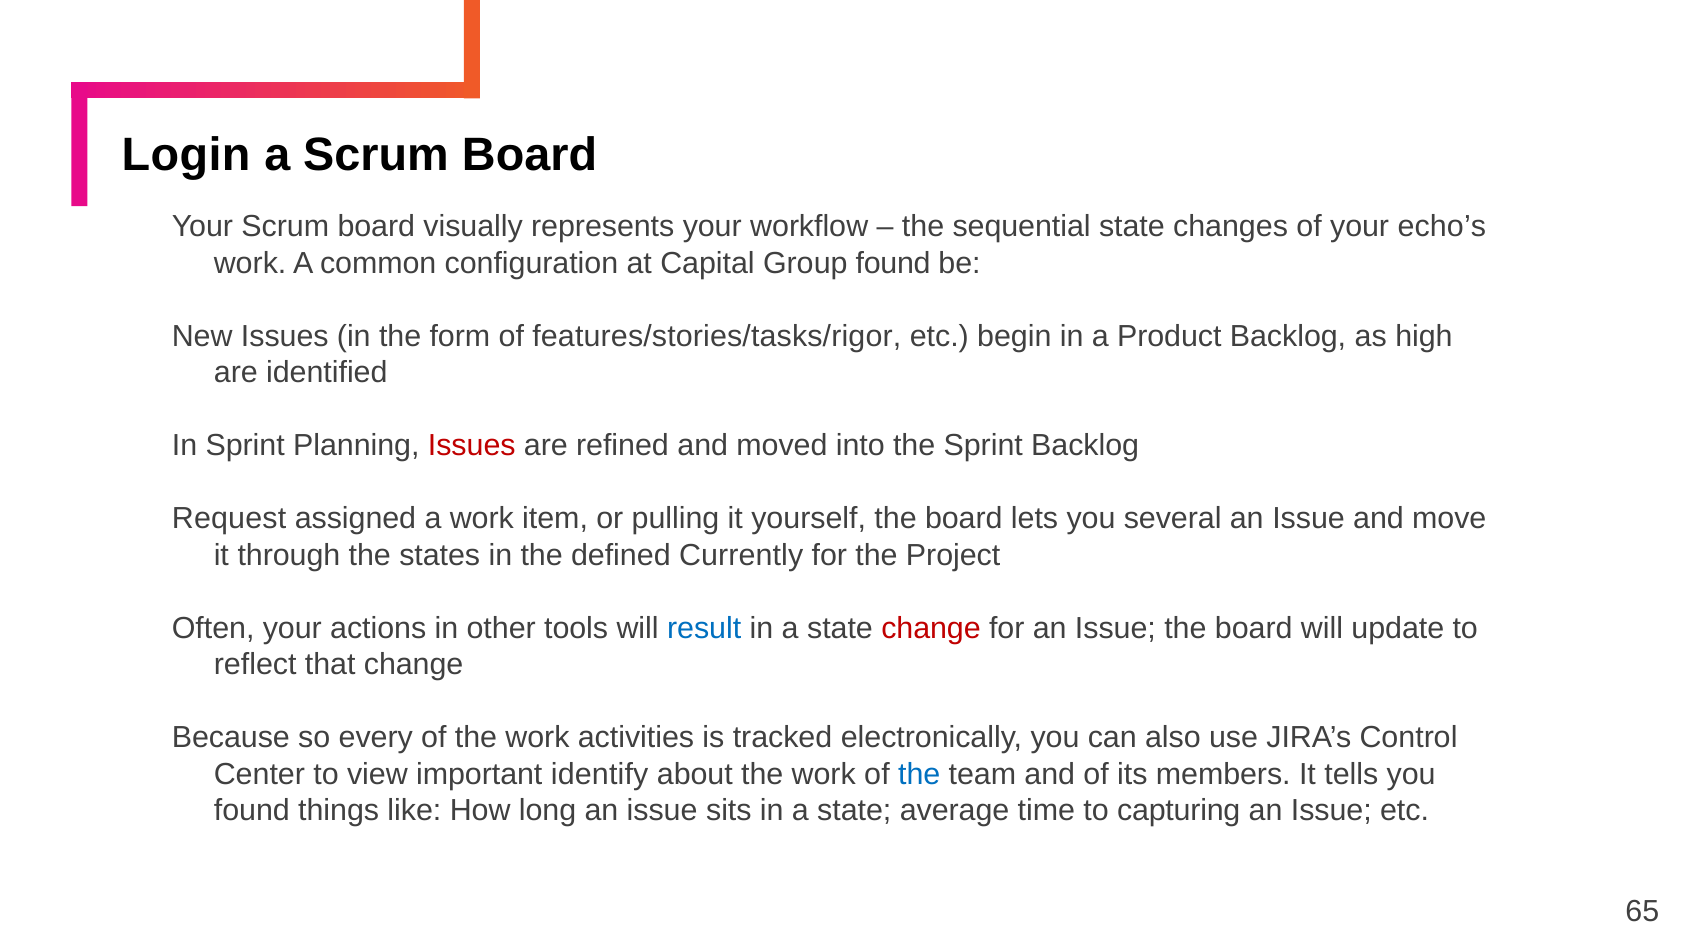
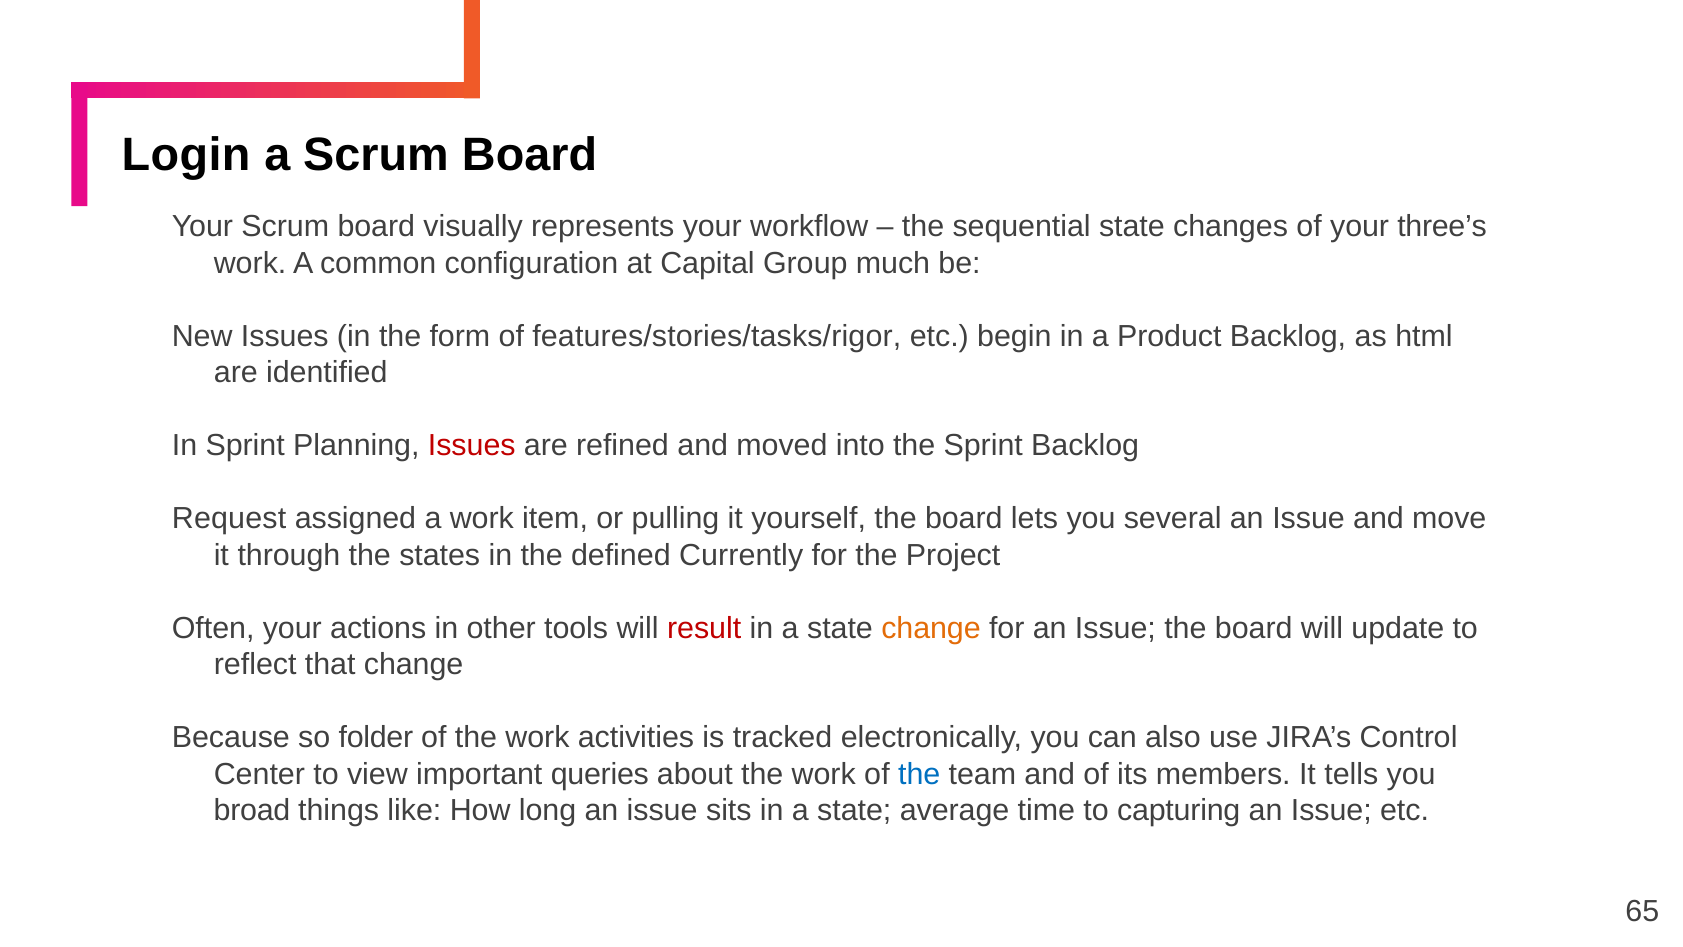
echo’s: echo’s -> three’s
Group found: found -> much
high: high -> html
result colour: blue -> red
change at (931, 628) colour: red -> orange
every: every -> folder
identify: identify -> queries
found at (252, 811): found -> broad
